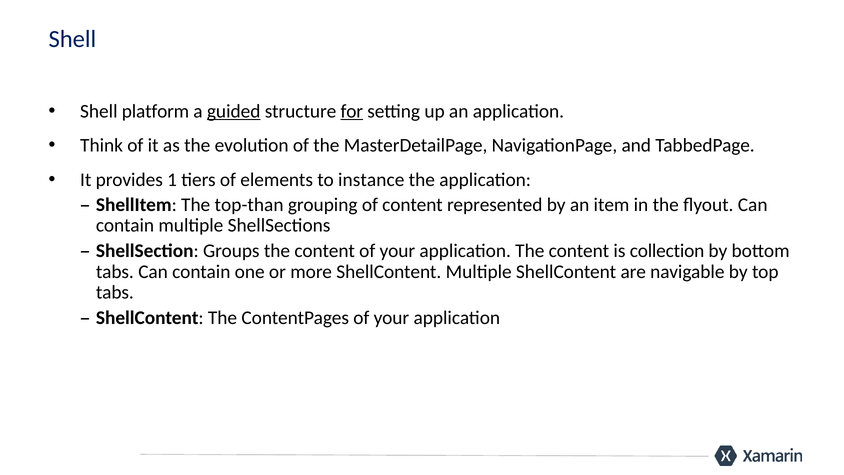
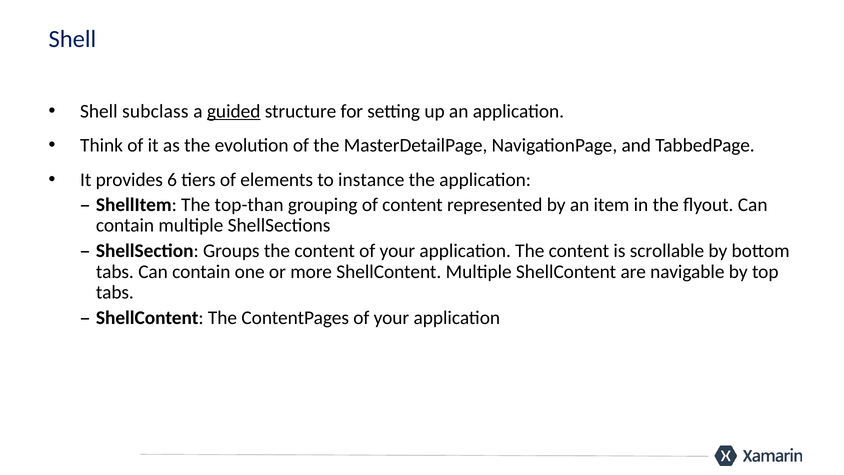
platform: platform -> subclass
for underline: present -> none
1: 1 -> 6
collection: collection -> scrollable
